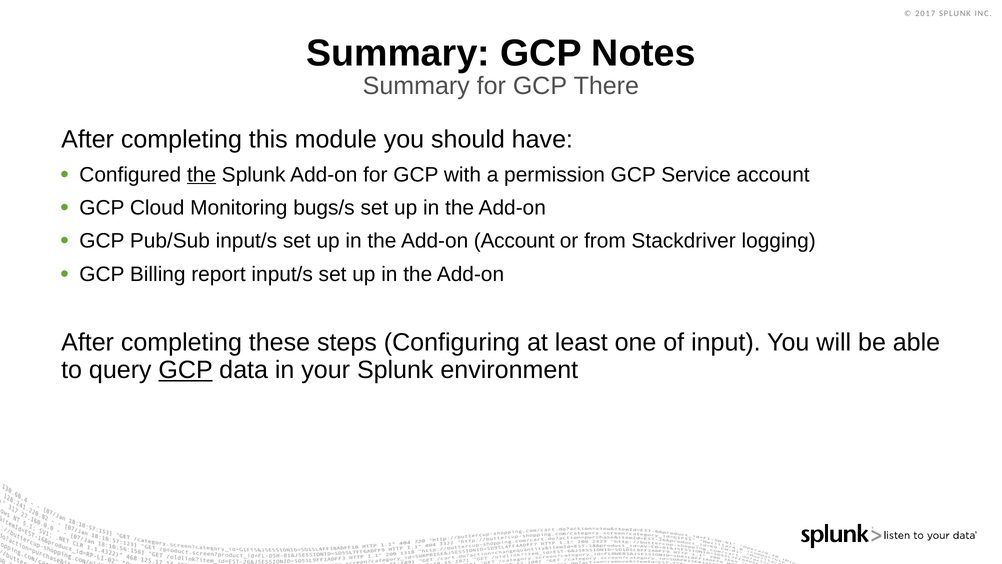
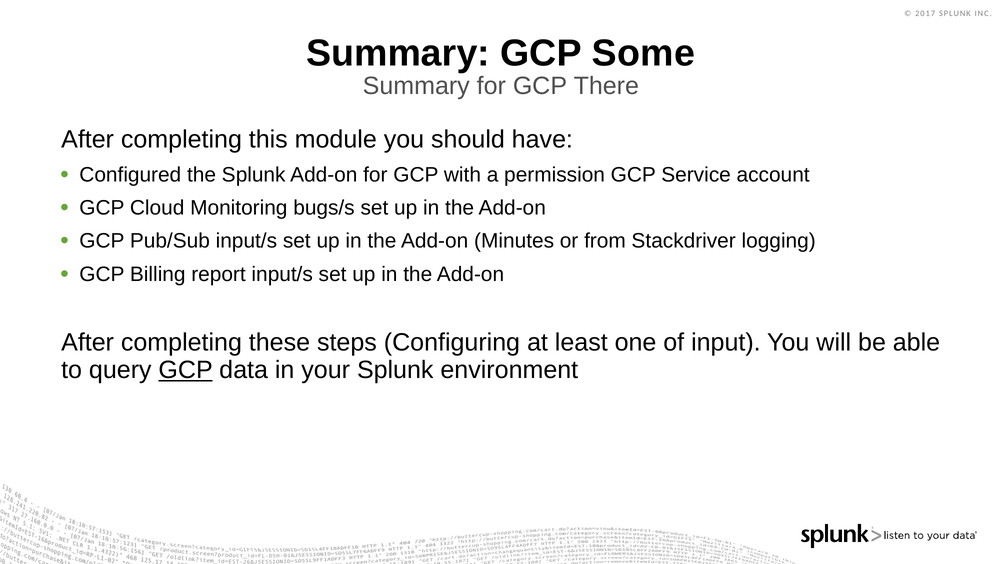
Notes: Notes -> Some
the at (202, 174) underline: present -> none
Add-on Account: Account -> Minutes
